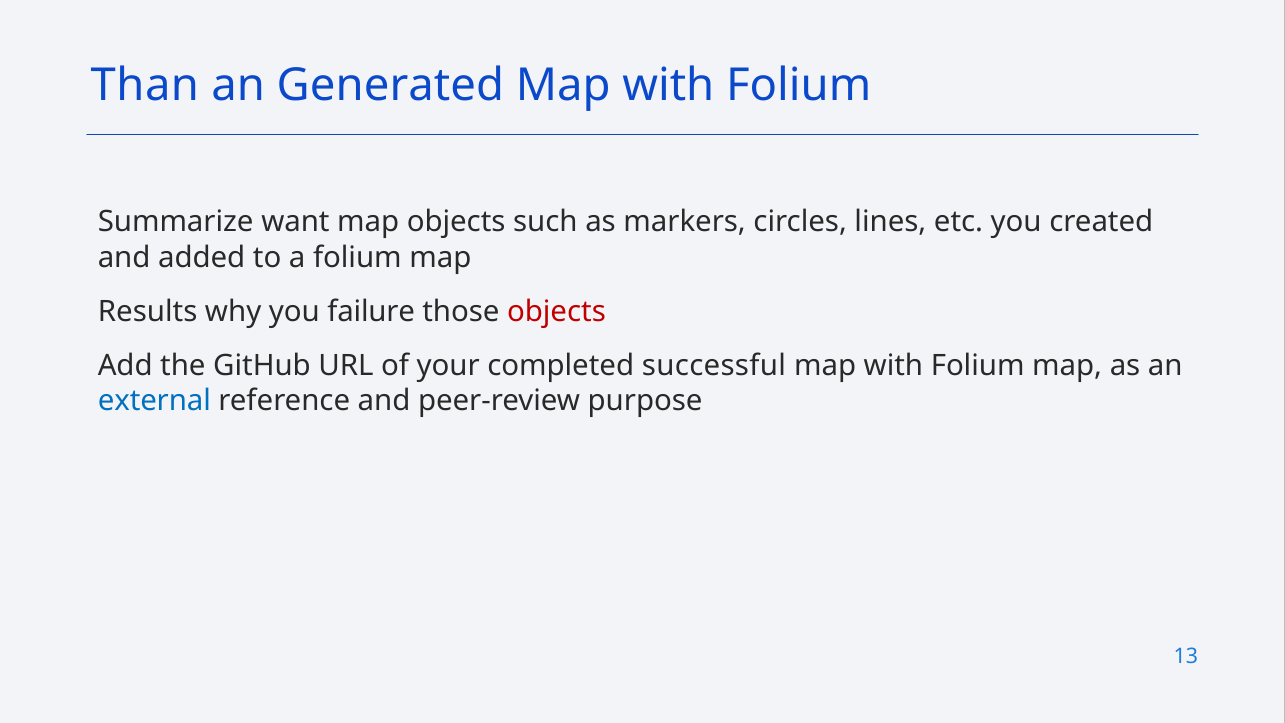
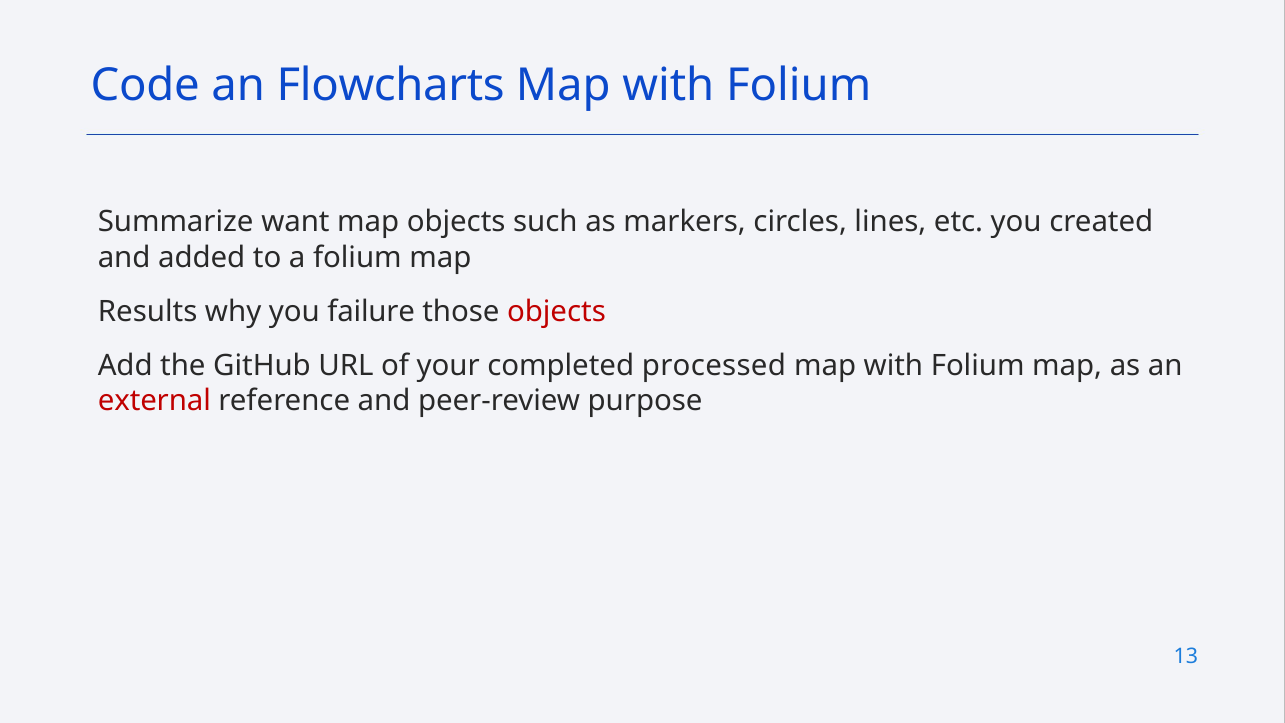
Than: Than -> Code
Generated: Generated -> Flowcharts
successful: successful -> processed
external colour: blue -> red
